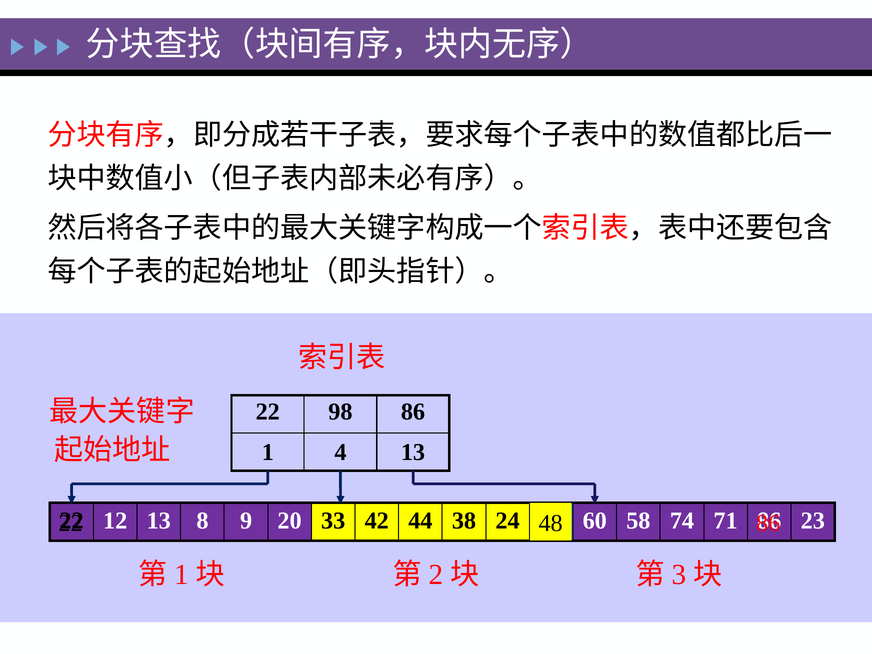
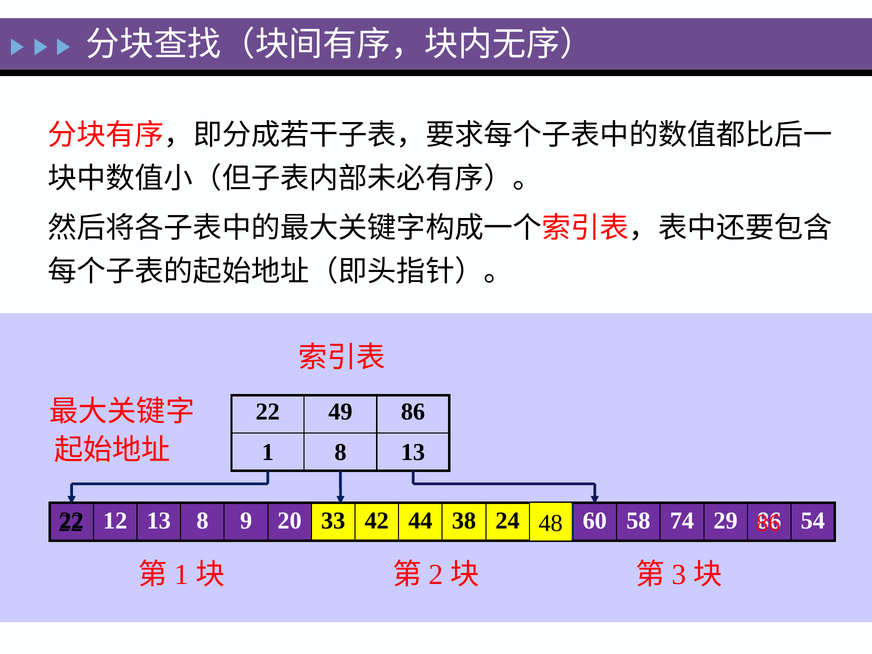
98: 98 -> 49
1 4: 4 -> 8
71: 71 -> 29
23: 23 -> 54
